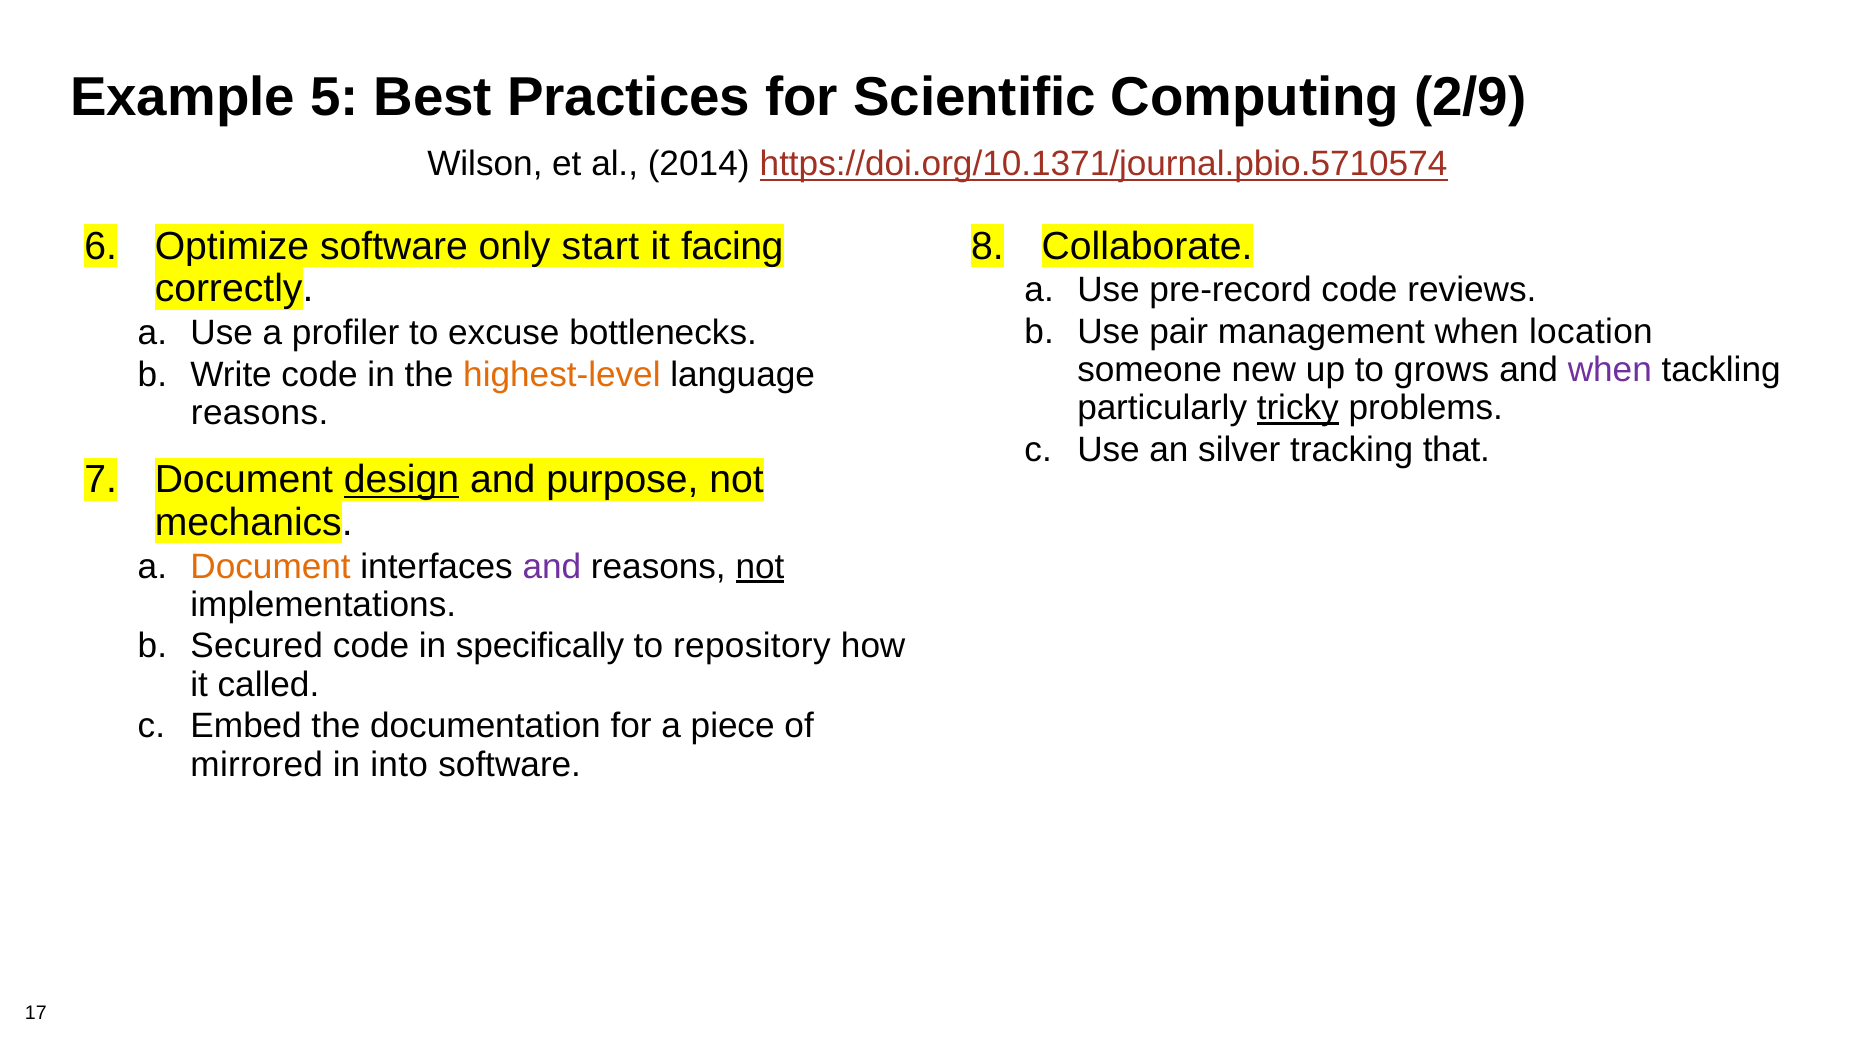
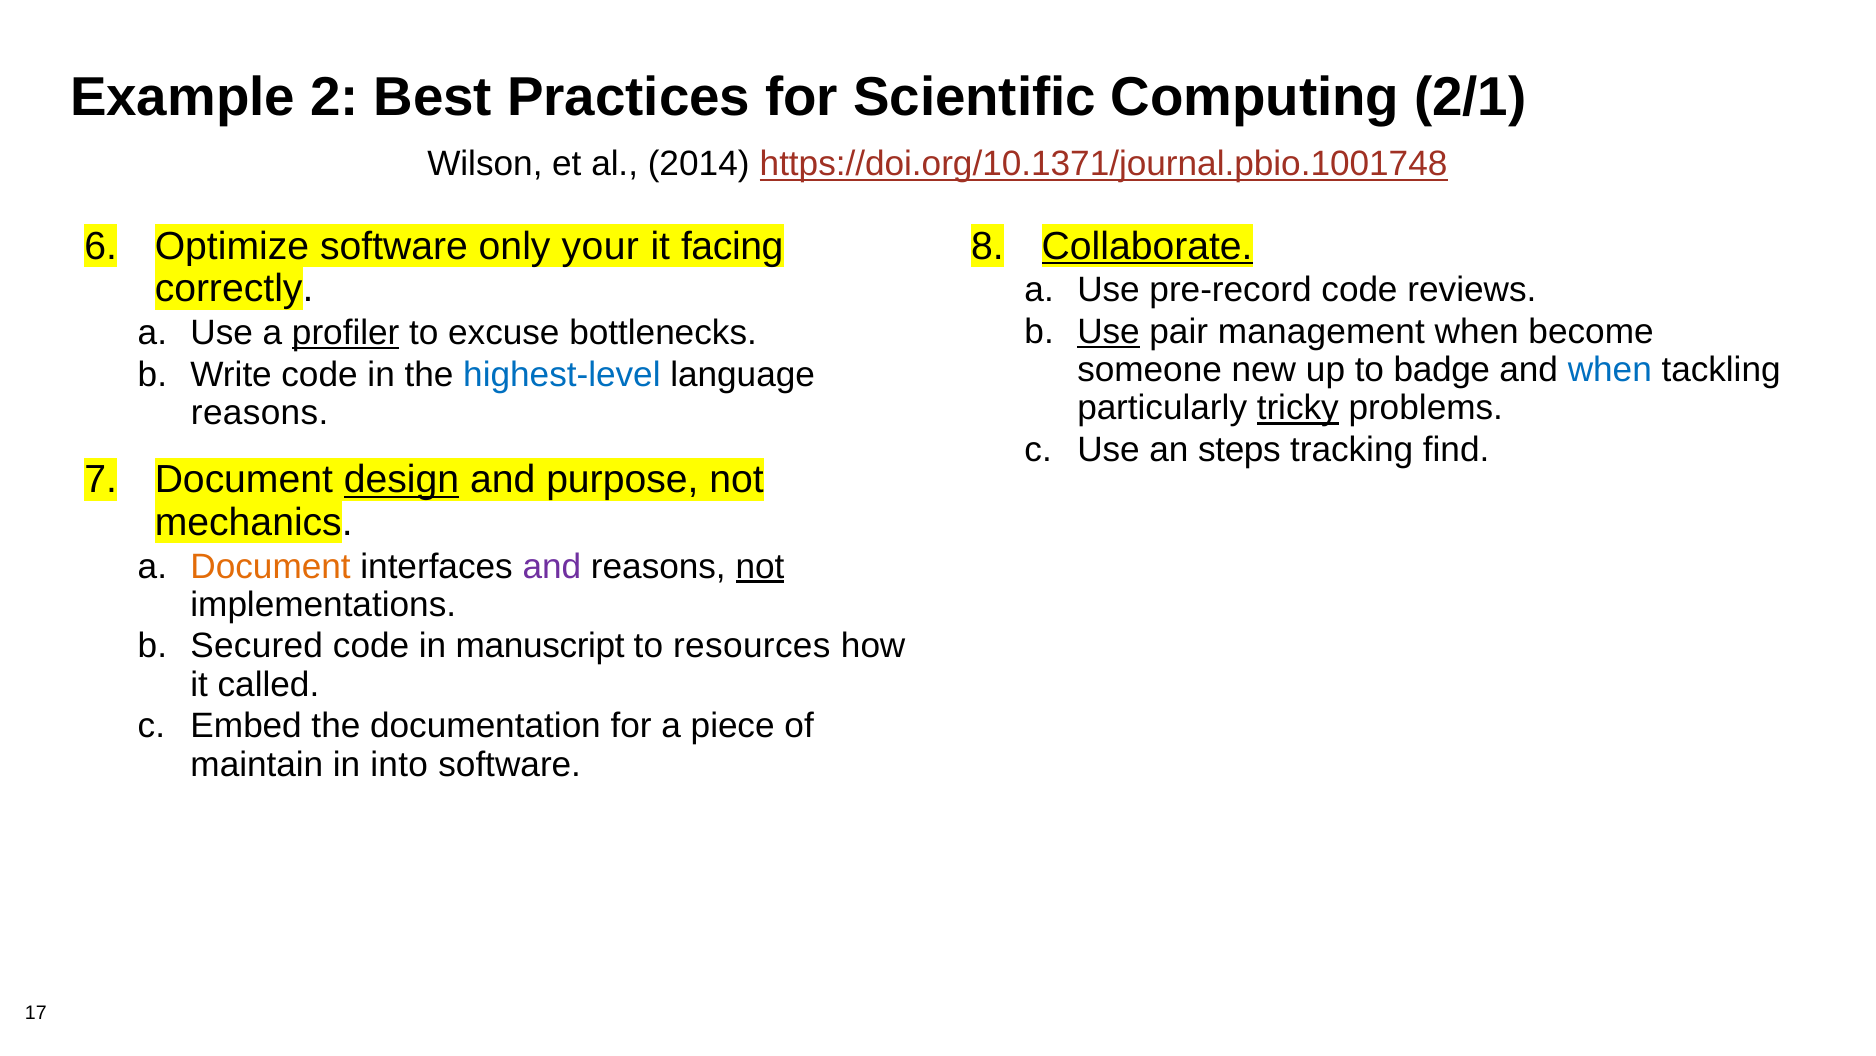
5: 5 -> 2
2/9: 2/9 -> 2/1
https://doi.org/10.1371/journal.pbio.5710574: https://doi.org/10.1371/journal.pbio.5710574 -> https://doi.org/10.1371/journal.pbio.1001748
start: start -> your
Collaborate underline: none -> present
Use at (1109, 332) underline: none -> present
location: location -> become
profiler underline: none -> present
grows: grows -> badge
when at (1610, 370) colour: purple -> blue
highest-level colour: orange -> blue
silver: silver -> steps
that: that -> find
specifically: specifically -> manuscript
repository: repository -> resources
mirrored: mirrored -> maintain
